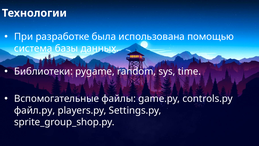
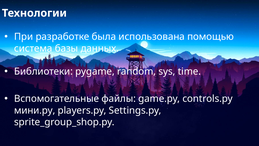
файл.py: файл.py -> мини.py
